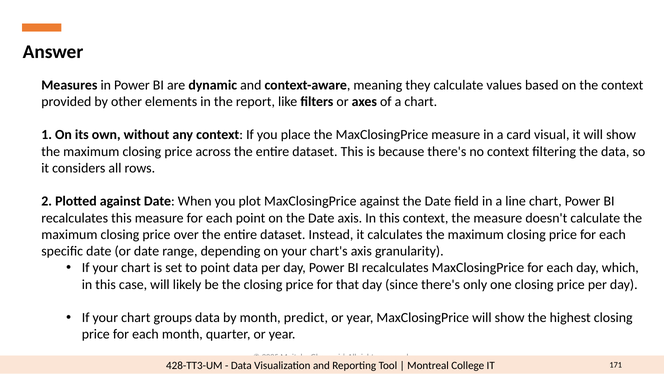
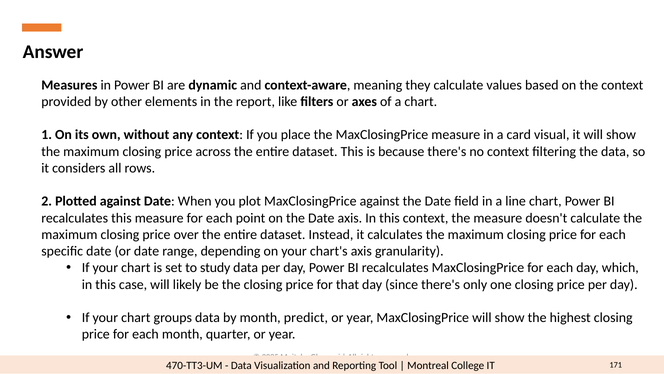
to point: point -> study
428-TT3-UM: 428-TT3-UM -> 470-TT3-UM
